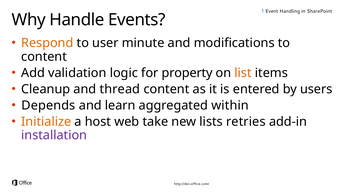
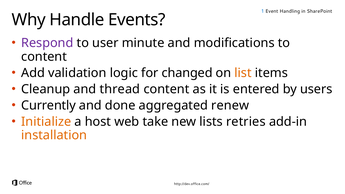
Respond colour: orange -> purple
property: property -> changed
Depends: Depends -> Currently
learn: learn -> done
within: within -> renew
installation colour: purple -> orange
